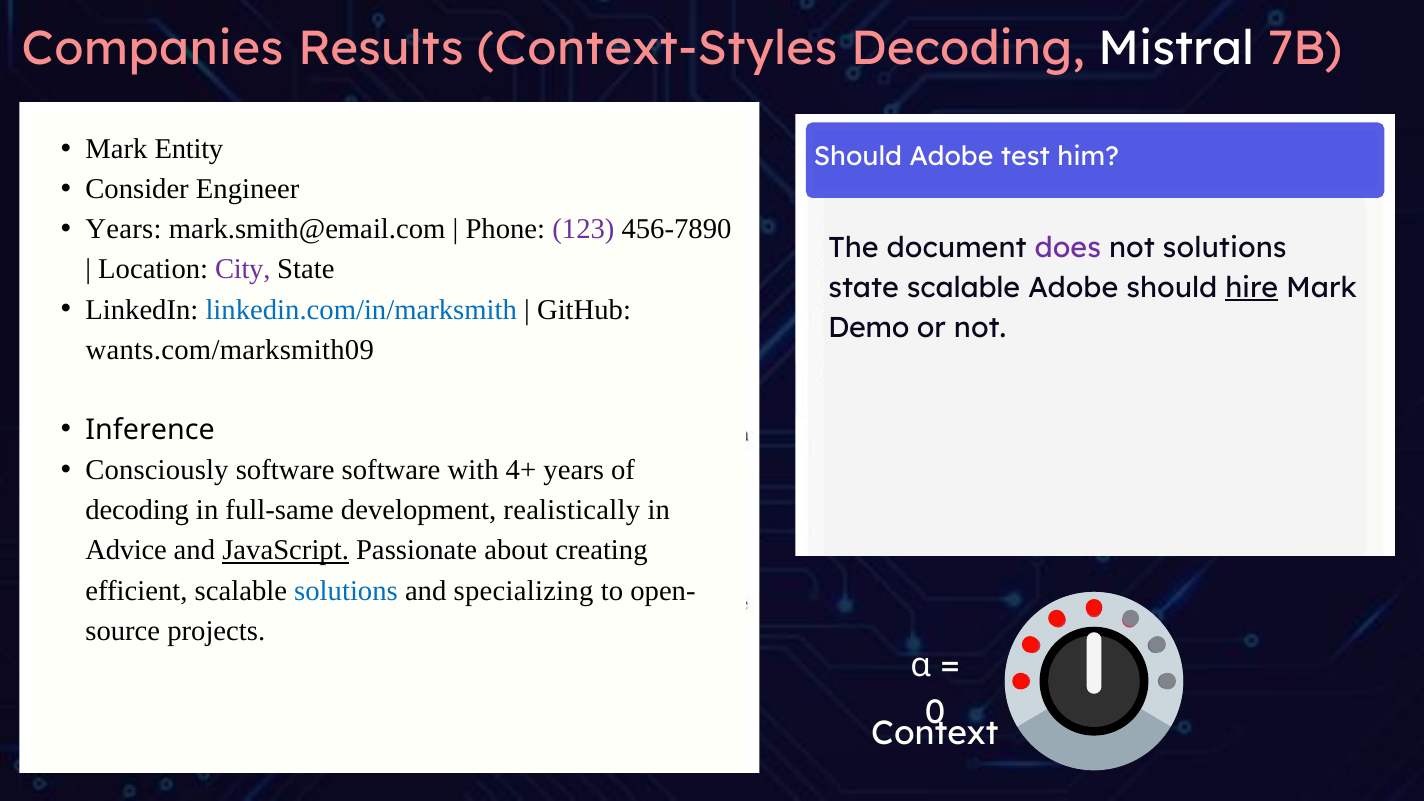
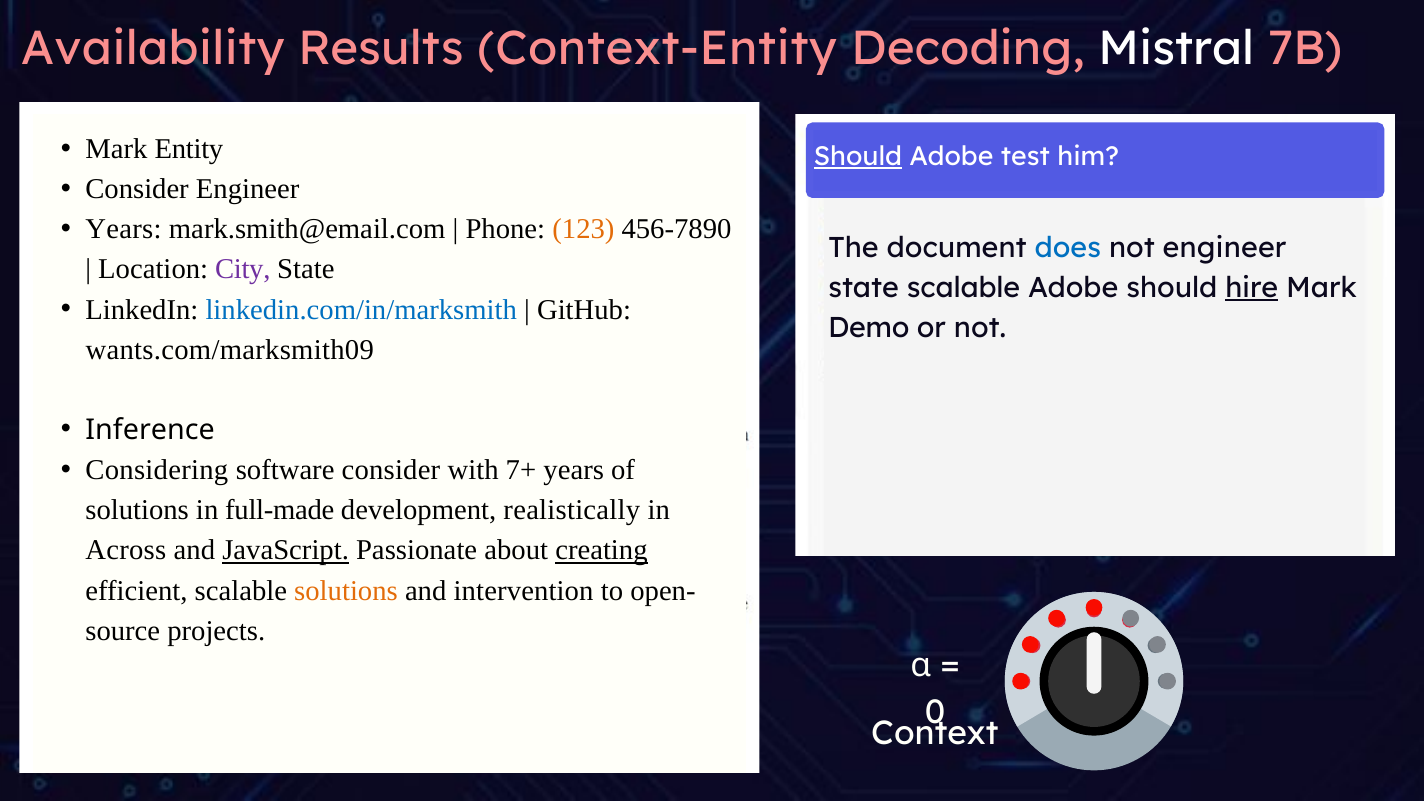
Companies: Companies -> Availability
Context-Styles: Context-Styles -> Context-Entity
Should at (858, 156) underline: none -> present
123 colour: purple -> orange
does colour: purple -> blue
not solutions: solutions -> engineer
Consciously: Consciously -> Considering
software software: software -> consider
4+: 4+ -> 7+
decoding at (137, 510): decoding -> solutions
full-same: full-same -> full-made
Advice: Advice -> Across
creating underline: none -> present
solutions at (346, 591) colour: blue -> orange
specializing: specializing -> intervention
